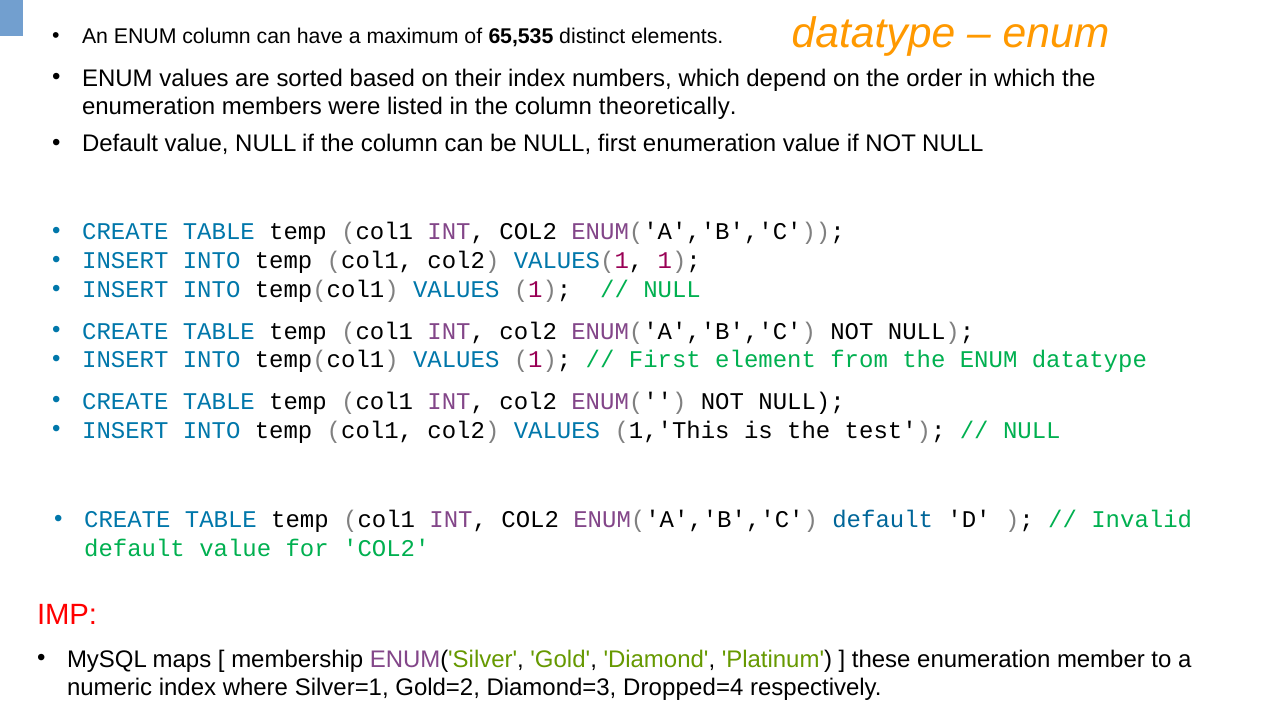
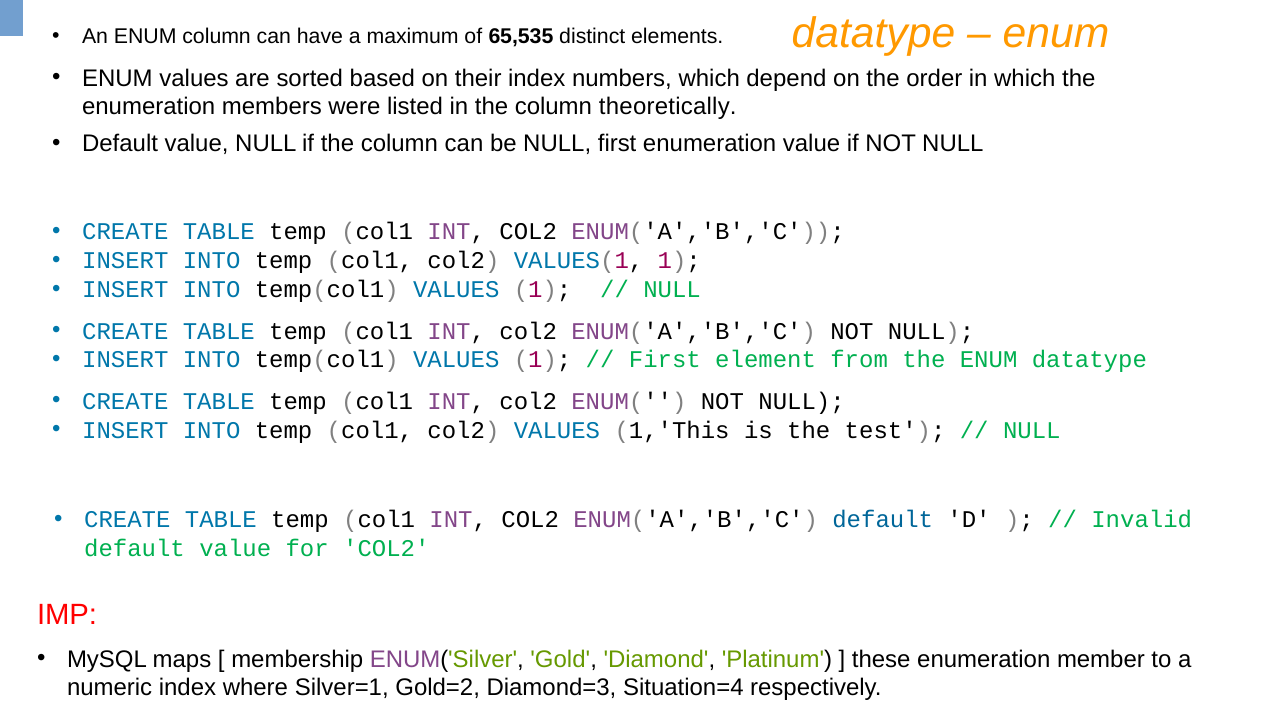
Dropped=4: Dropped=4 -> Situation=4
